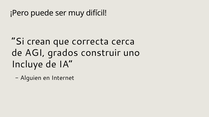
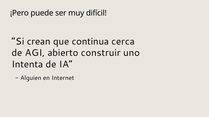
correcta: correcta -> continua
grados: grados -> abierto
Incluye: Incluye -> Intenta
